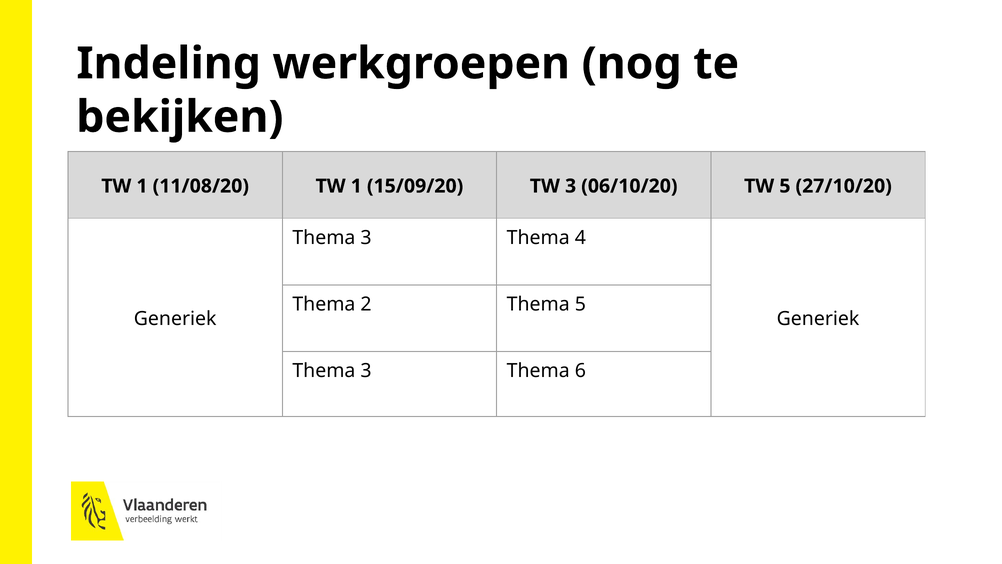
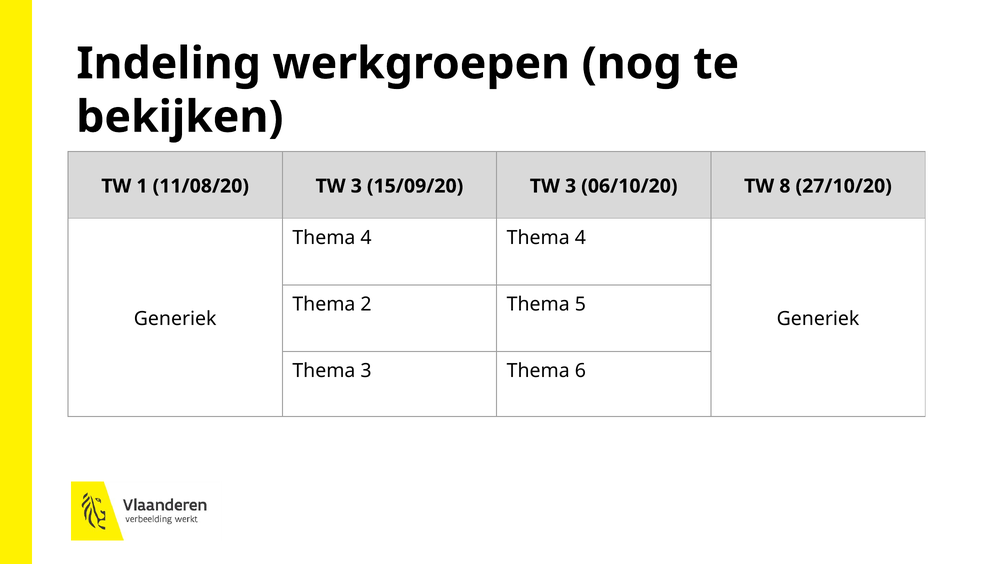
11/08/20 TW 1: 1 -> 3
TW 5: 5 -> 8
3 at (366, 238): 3 -> 4
